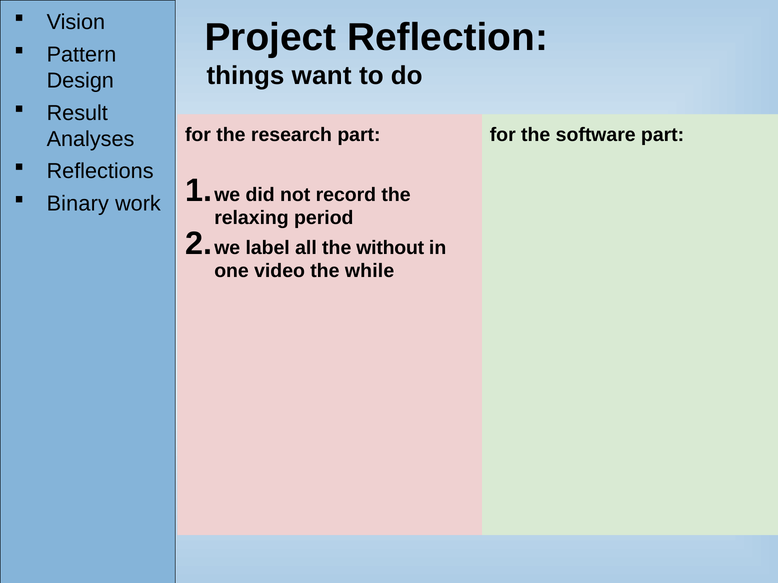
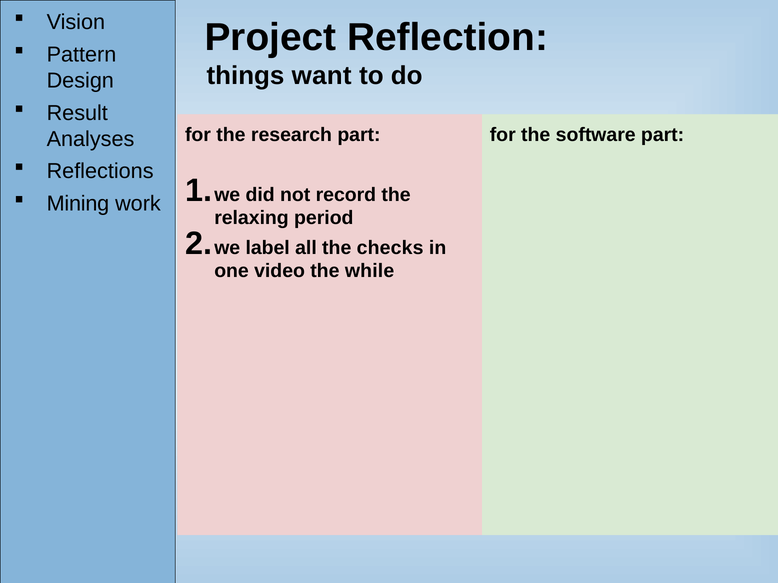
Binary: Binary -> Mining
without: without -> checks
